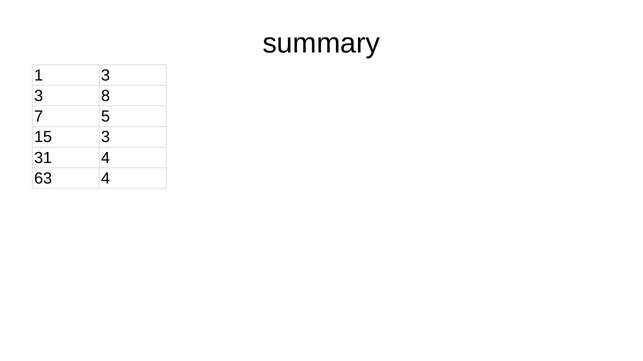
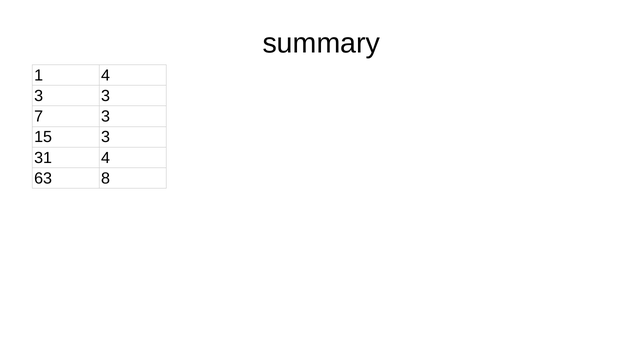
1 3: 3 -> 4
3 8: 8 -> 3
7 5: 5 -> 3
63 4: 4 -> 8
